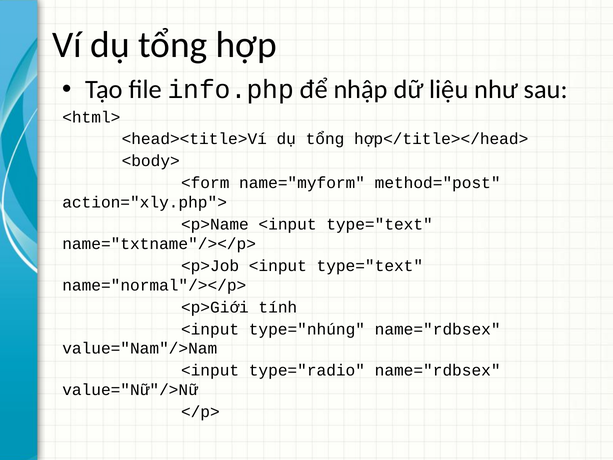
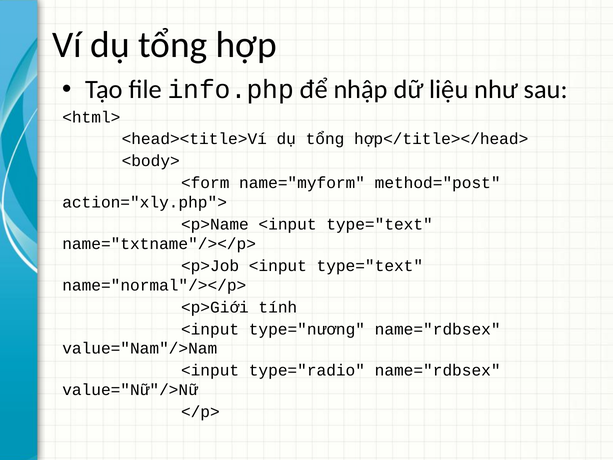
type="nhúng: type="nhúng -> type="nương
